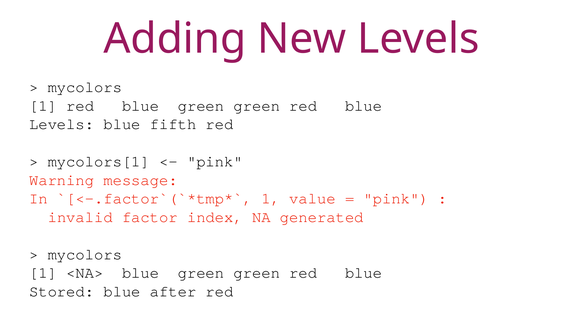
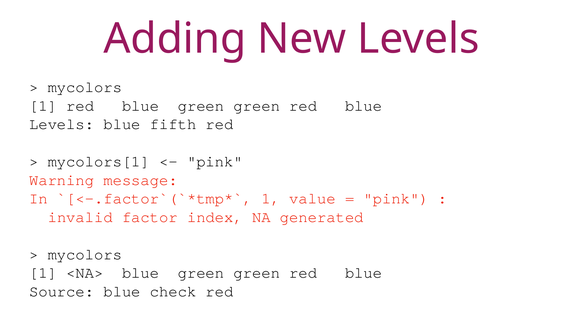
Stored: Stored -> Source
after: after -> check
